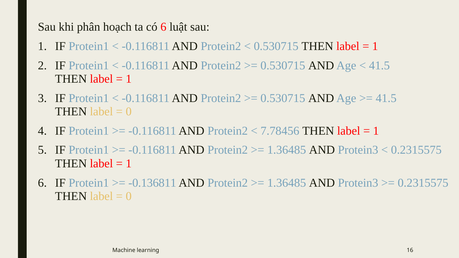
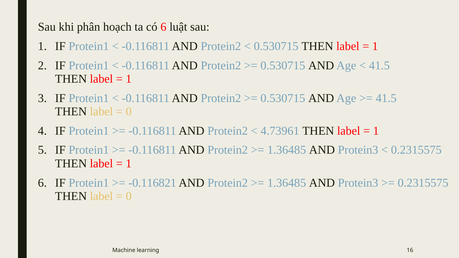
7.78456: 7.78456 -> 4.73961
-0.136811: -0.136811 -> -0.116821
